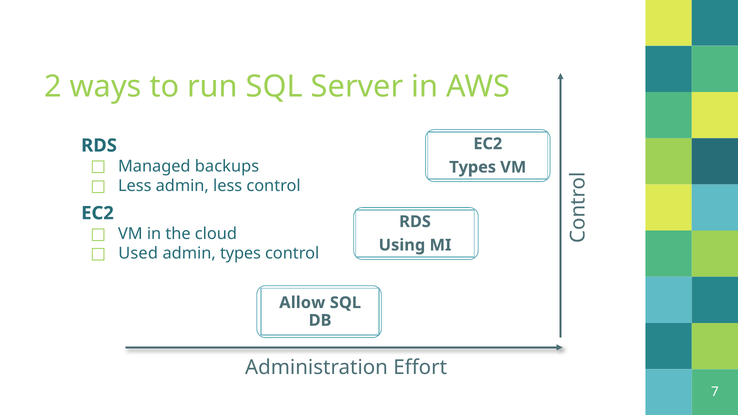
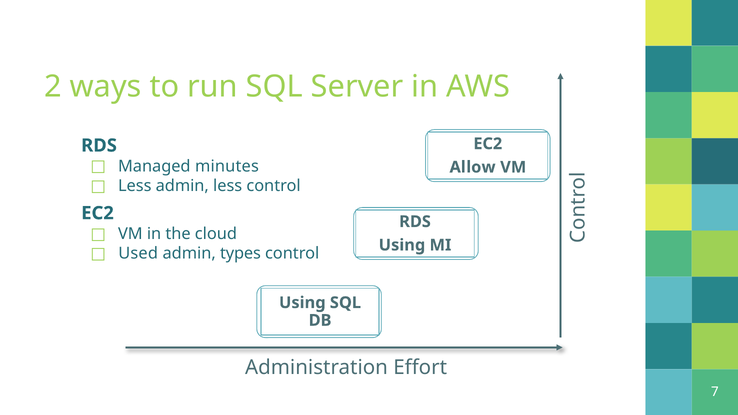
backups: backups -> minutes
Types at (473, 167): Types -> Allow
Allow at (302, 303): Allow -> Using
